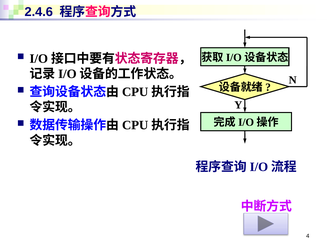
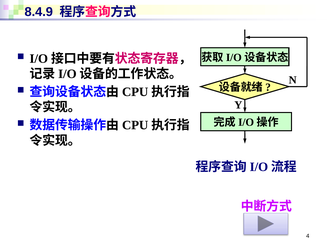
2.4.6: 2.4.6 -> 8.4.9
